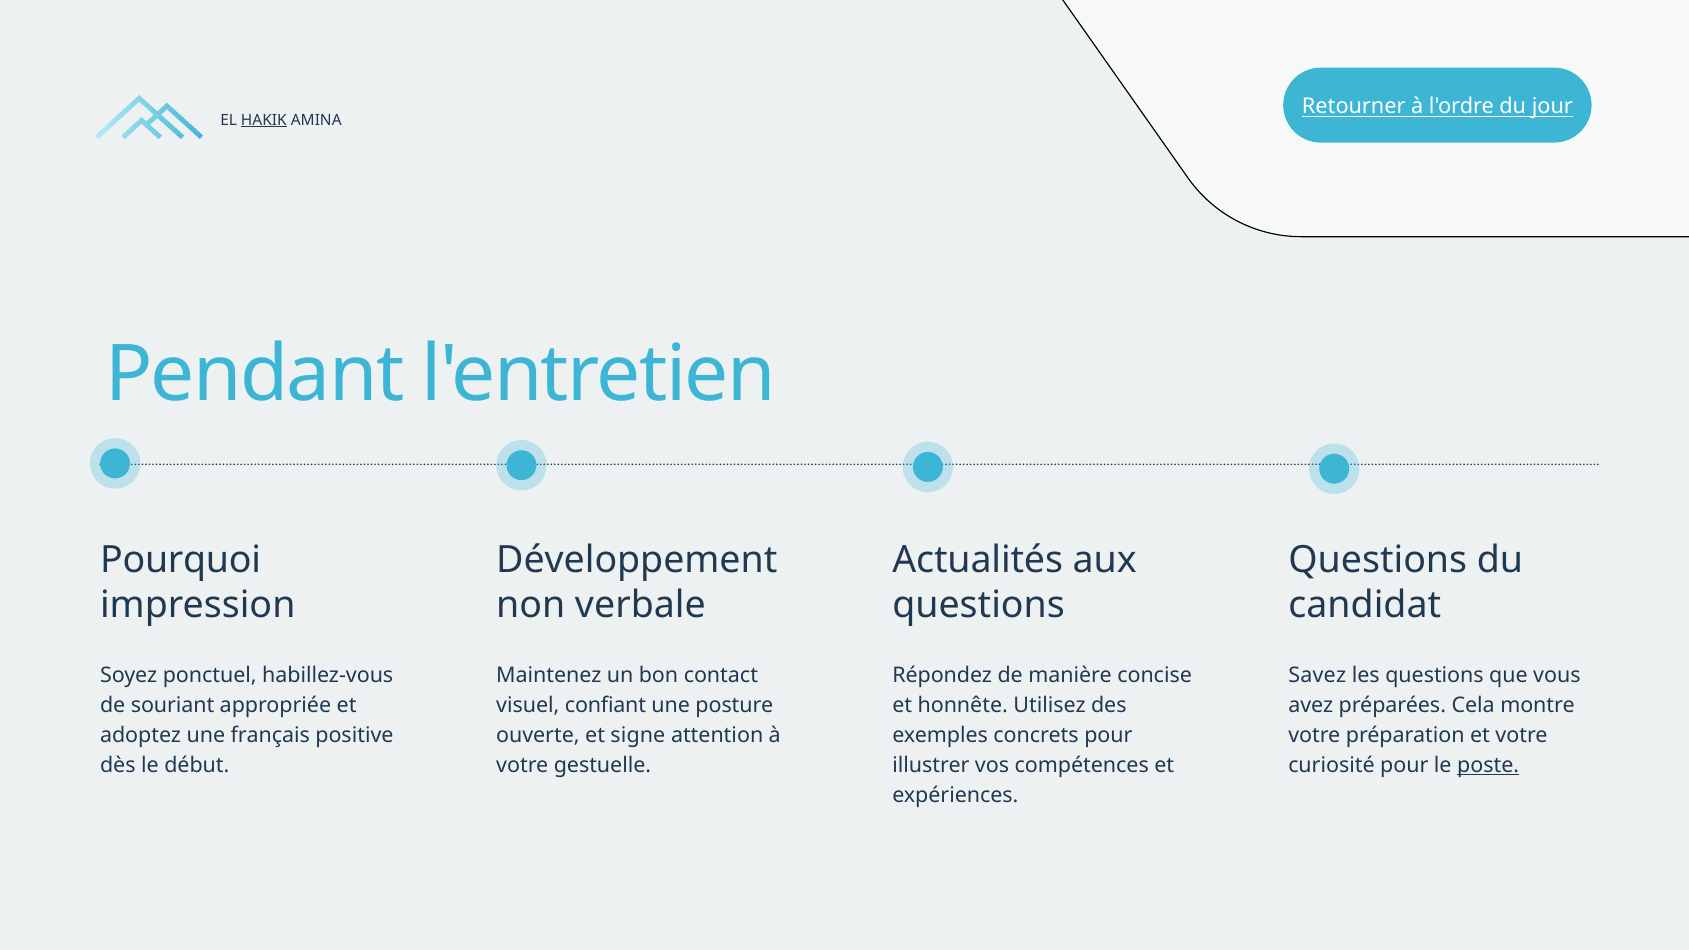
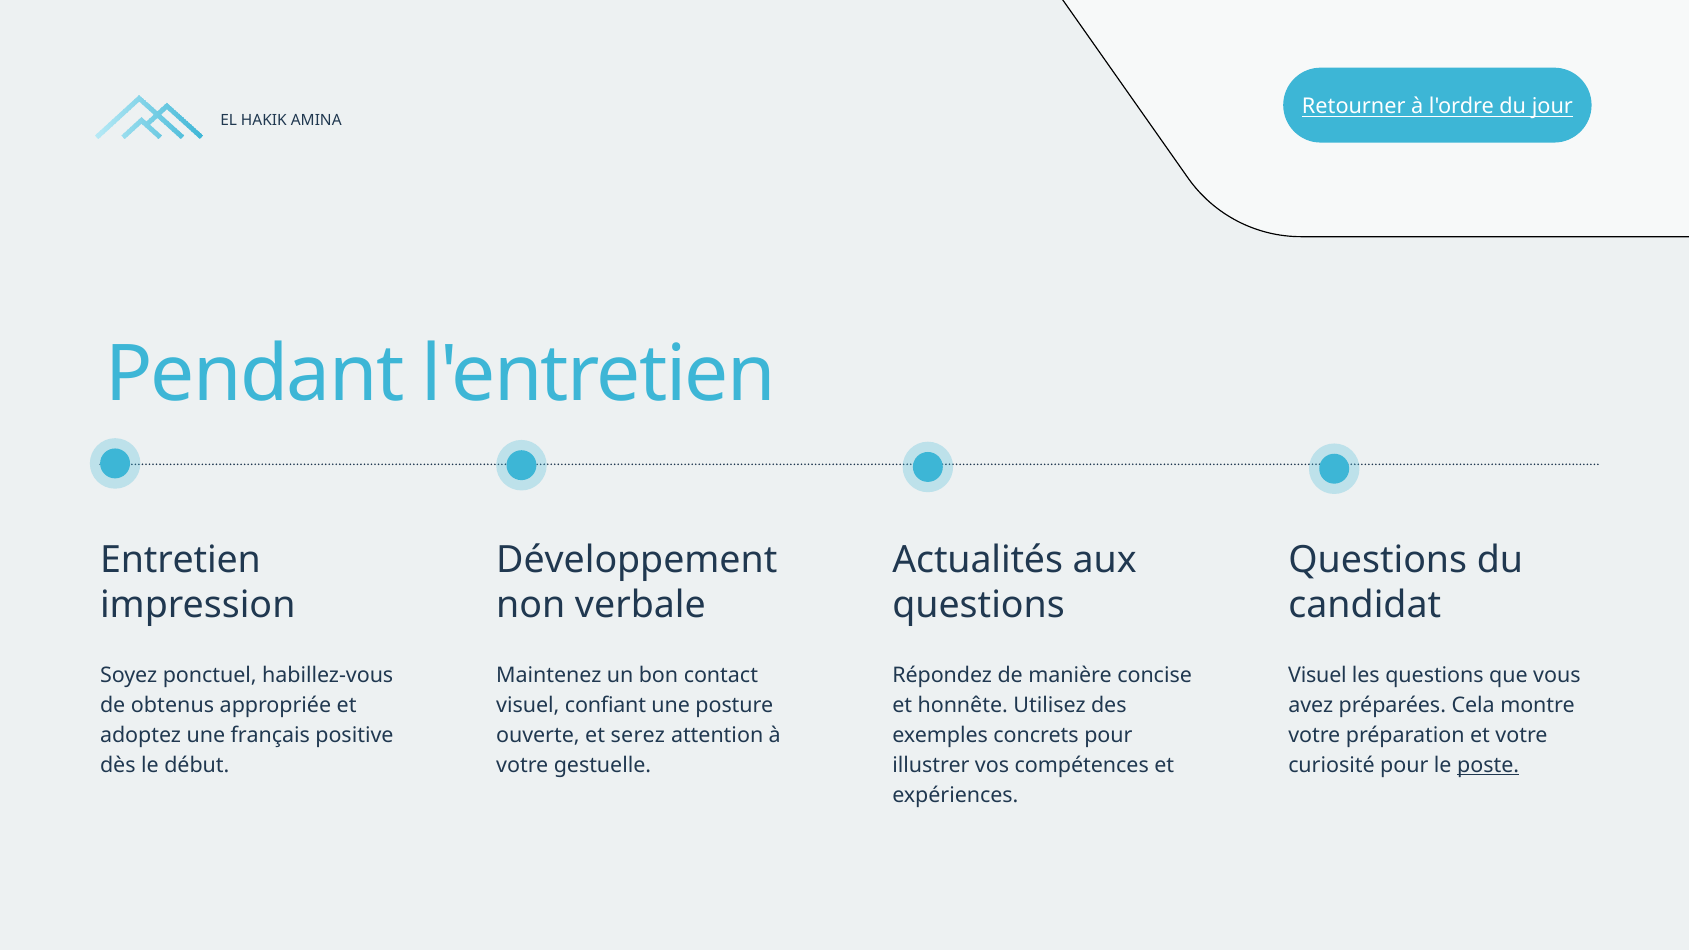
HAKIK underline: present -> none
Pourquoi: Pourquoi -> Entretien
Savez at (1317, 676): Savez -> Visuel
souriant: souriant -> obtenus
signe: signe -> serez
